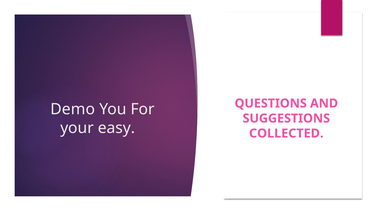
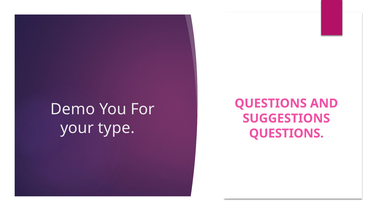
easy: easy -> type
COLLECTED at (286, 133): COLLECTED -> QUESTIONS
